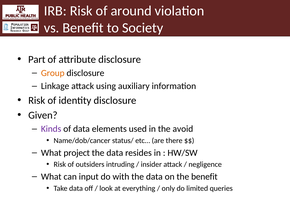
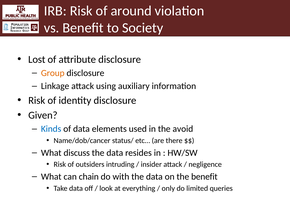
Part: Part -> Lost
Kinds colour: purple -> blue
project: project -> discuss
input: input -> chain
